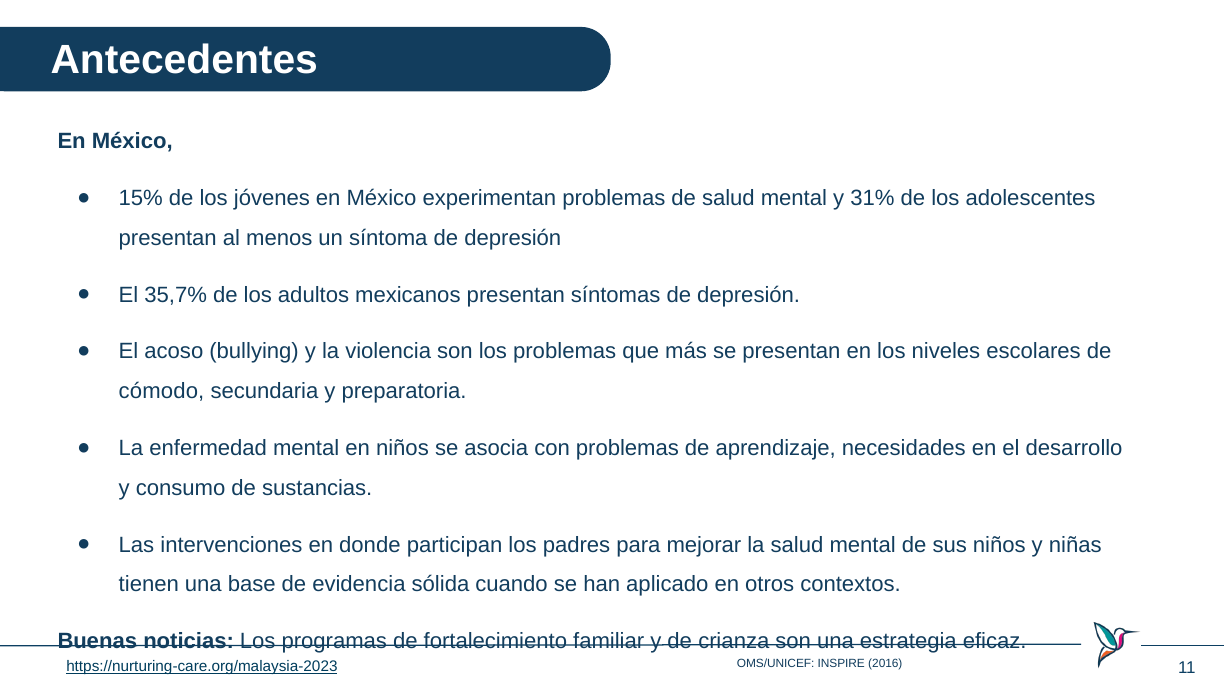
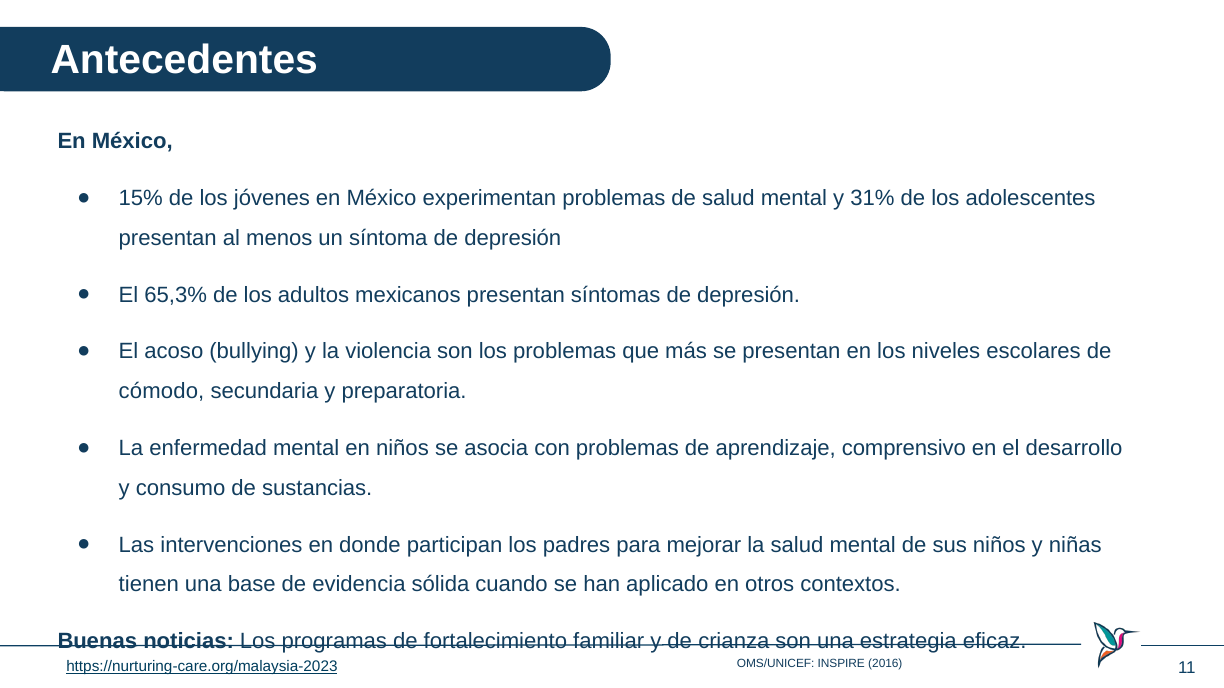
35,7%: 35,7% -> 65,3%
necesidades: necesidades -> comprensivo
